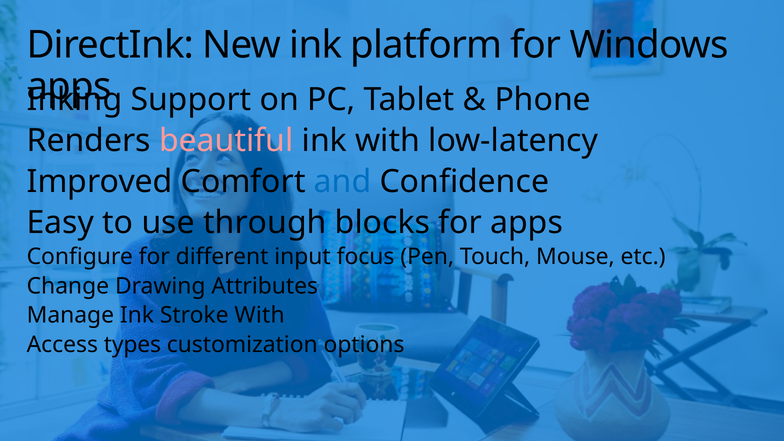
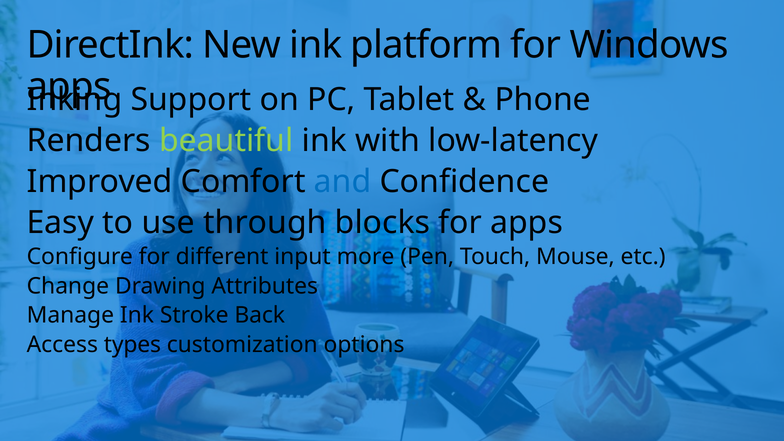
beautiful colour: pink -> light green
focus: focus -> more
Stroke With: With -> Back
